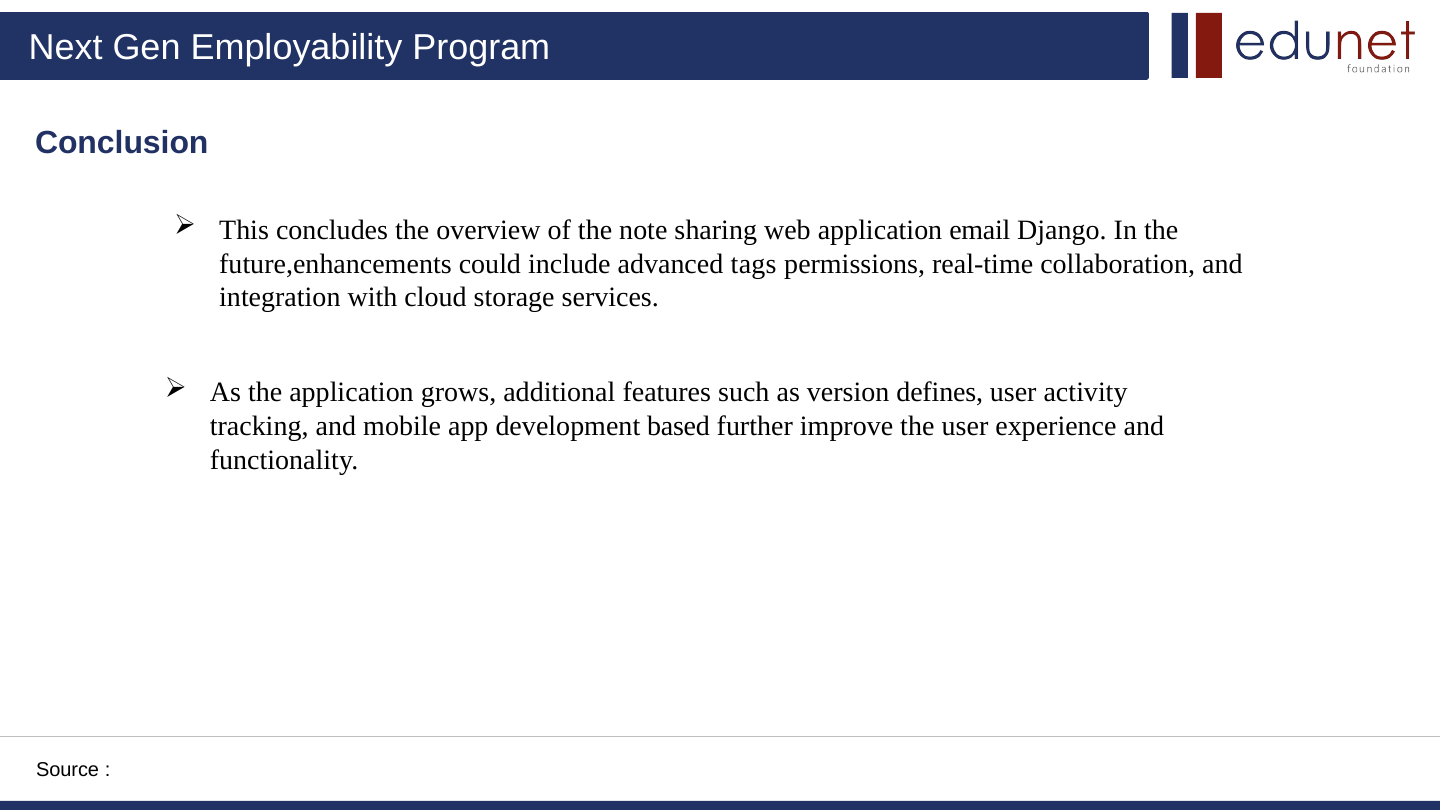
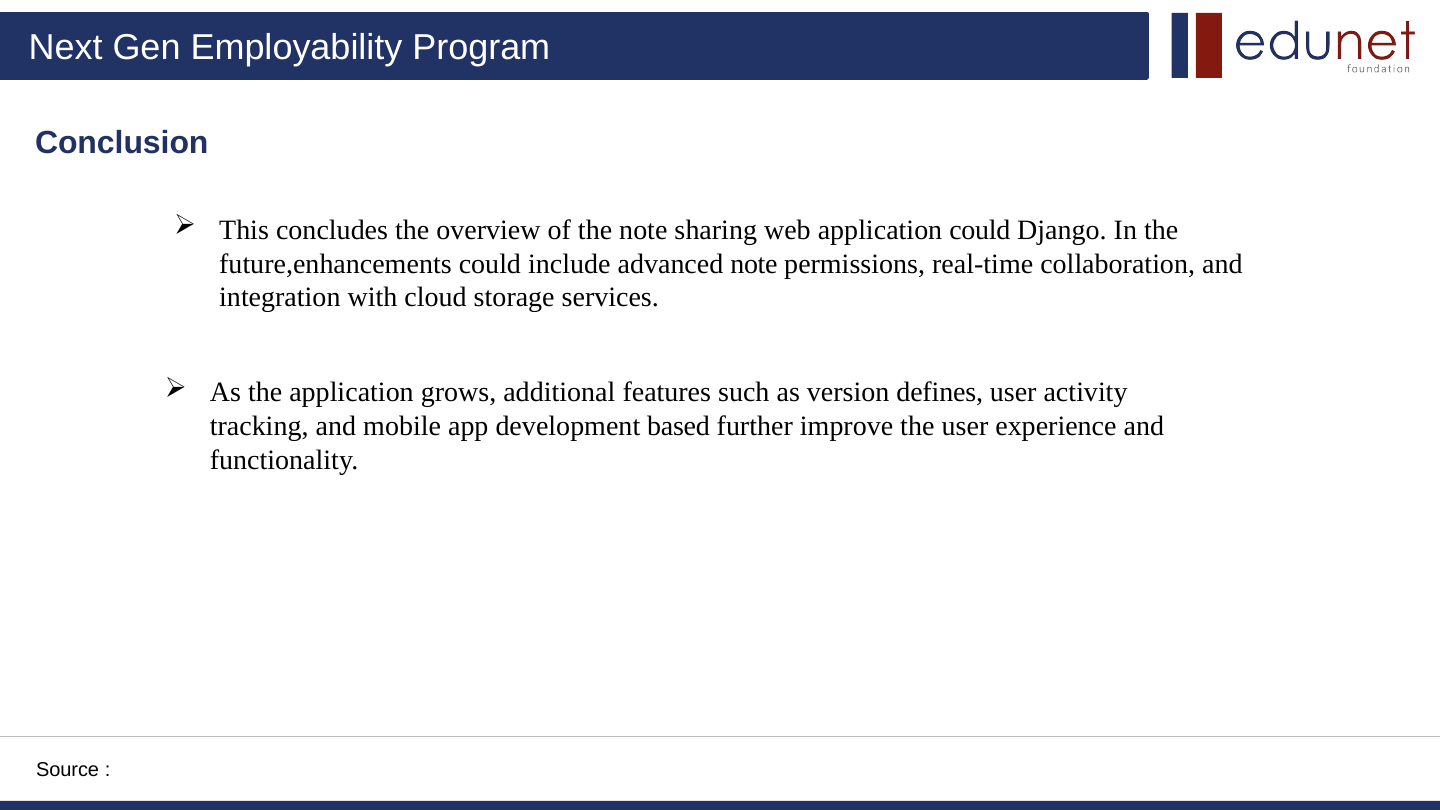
application email: email -> could
advanced tags: tags -> note
